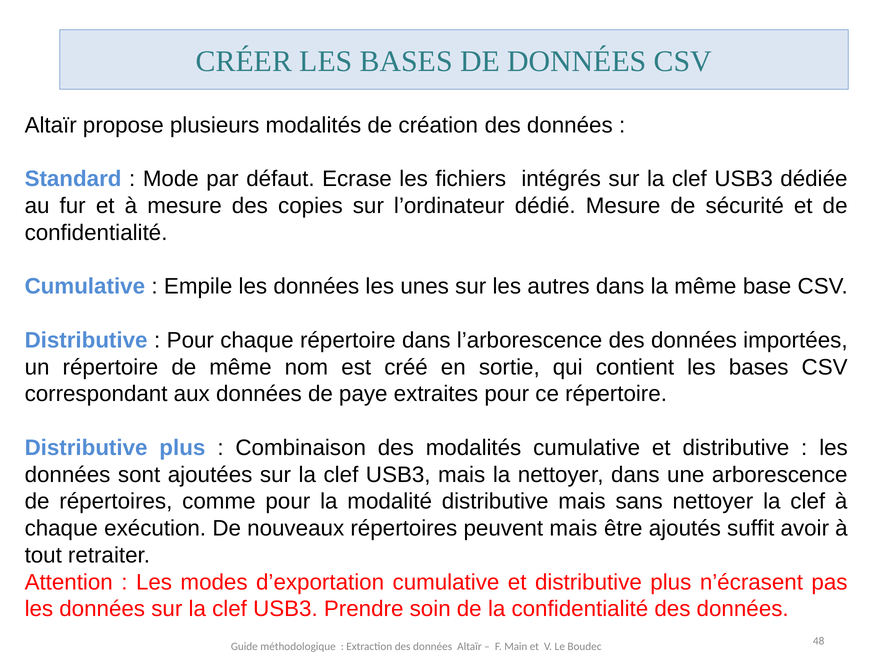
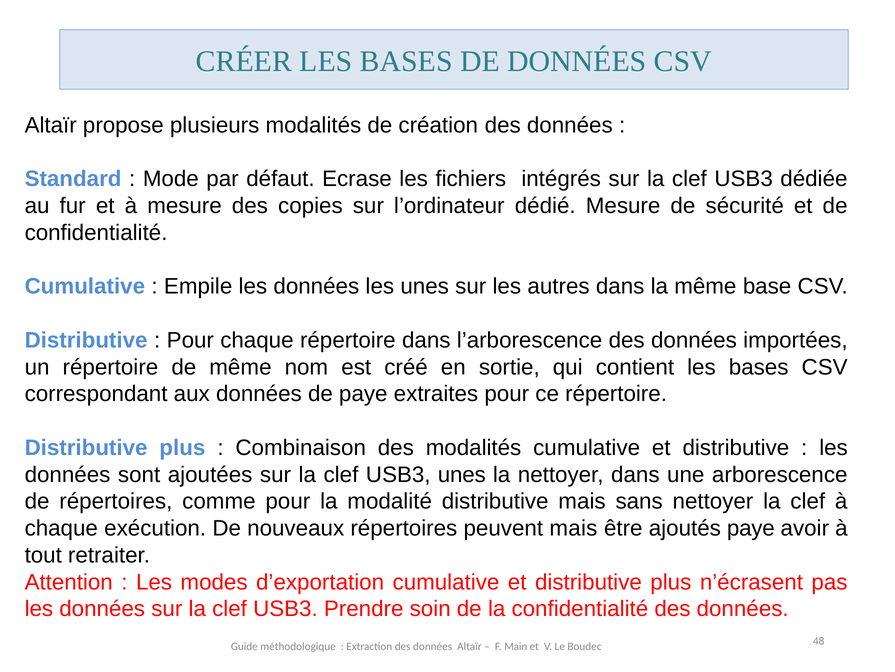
USB3 mais: mais -> unes
ajoutés suffit: suffit -> paye
